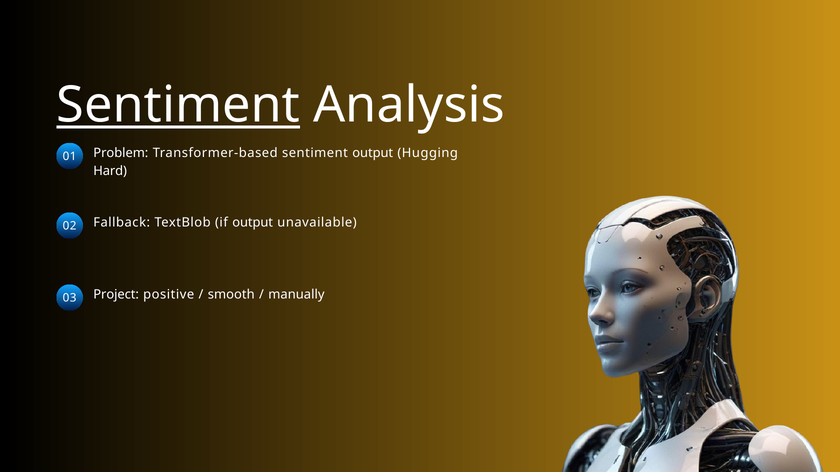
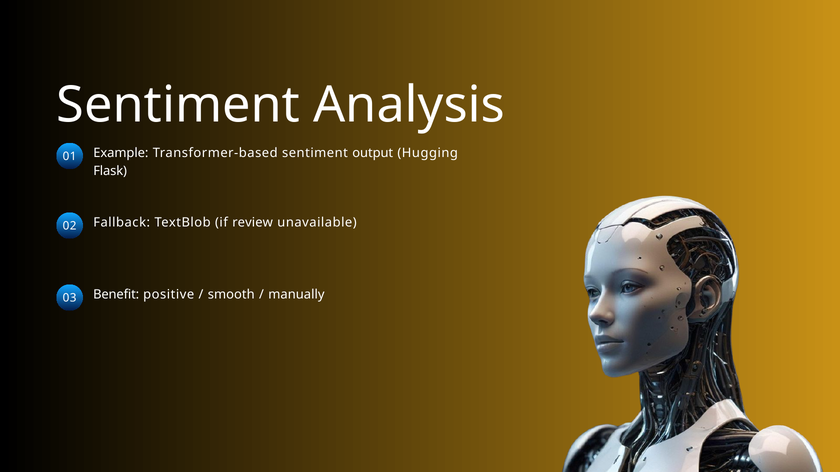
Sentiment at (178, 105) underline: present -> none
Problem: Problem -> Example
Hard: Hard -> Flask
if output: output -> review
Project: Project -> Benefit
